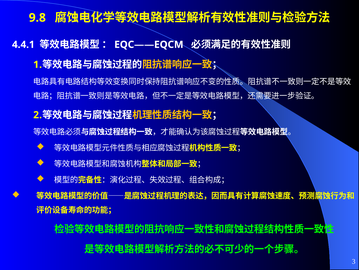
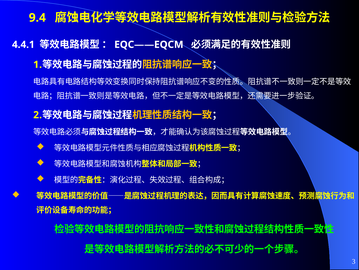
9.8: 9.8 -> 9.4
